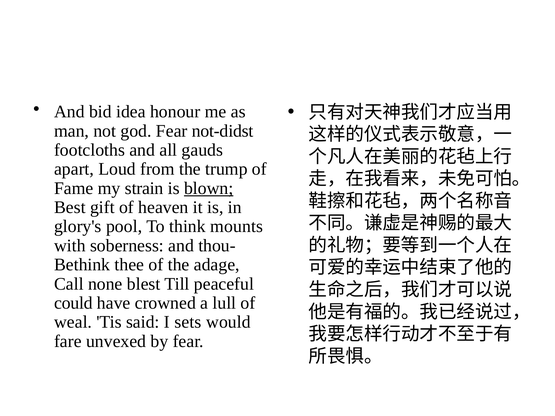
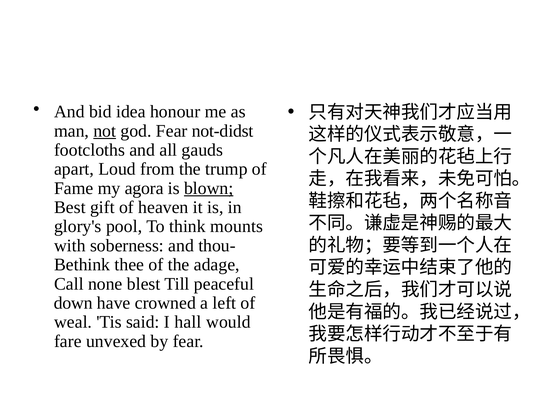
not underline: none -> present
strain: strain -> agora
could: could -> down
lull: lull -> left
sets: sets -> hall
